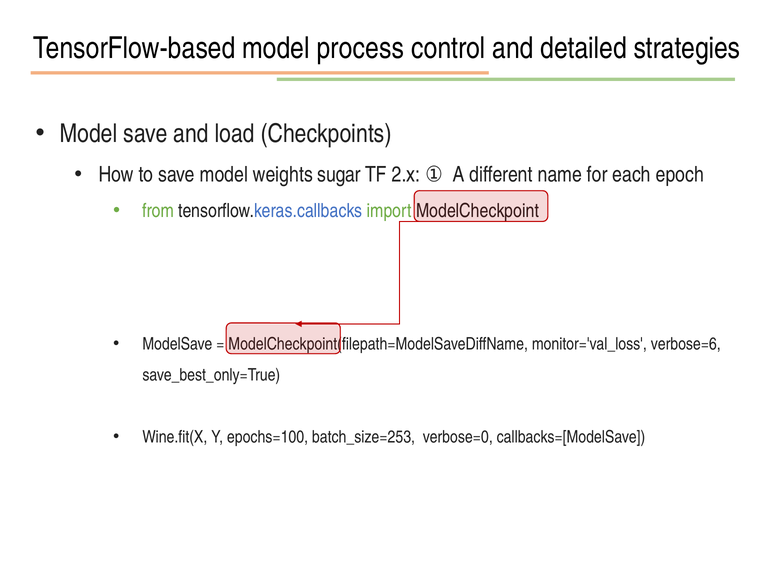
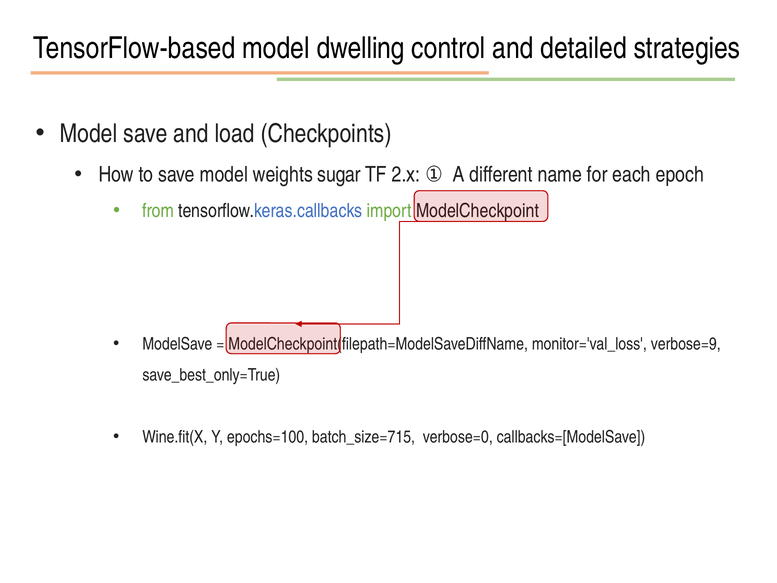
process: process -> dwelling
verbose=6: verbose=6 -> verbose=9
batch_size=253: batch_size=253 -> batch_size=715
